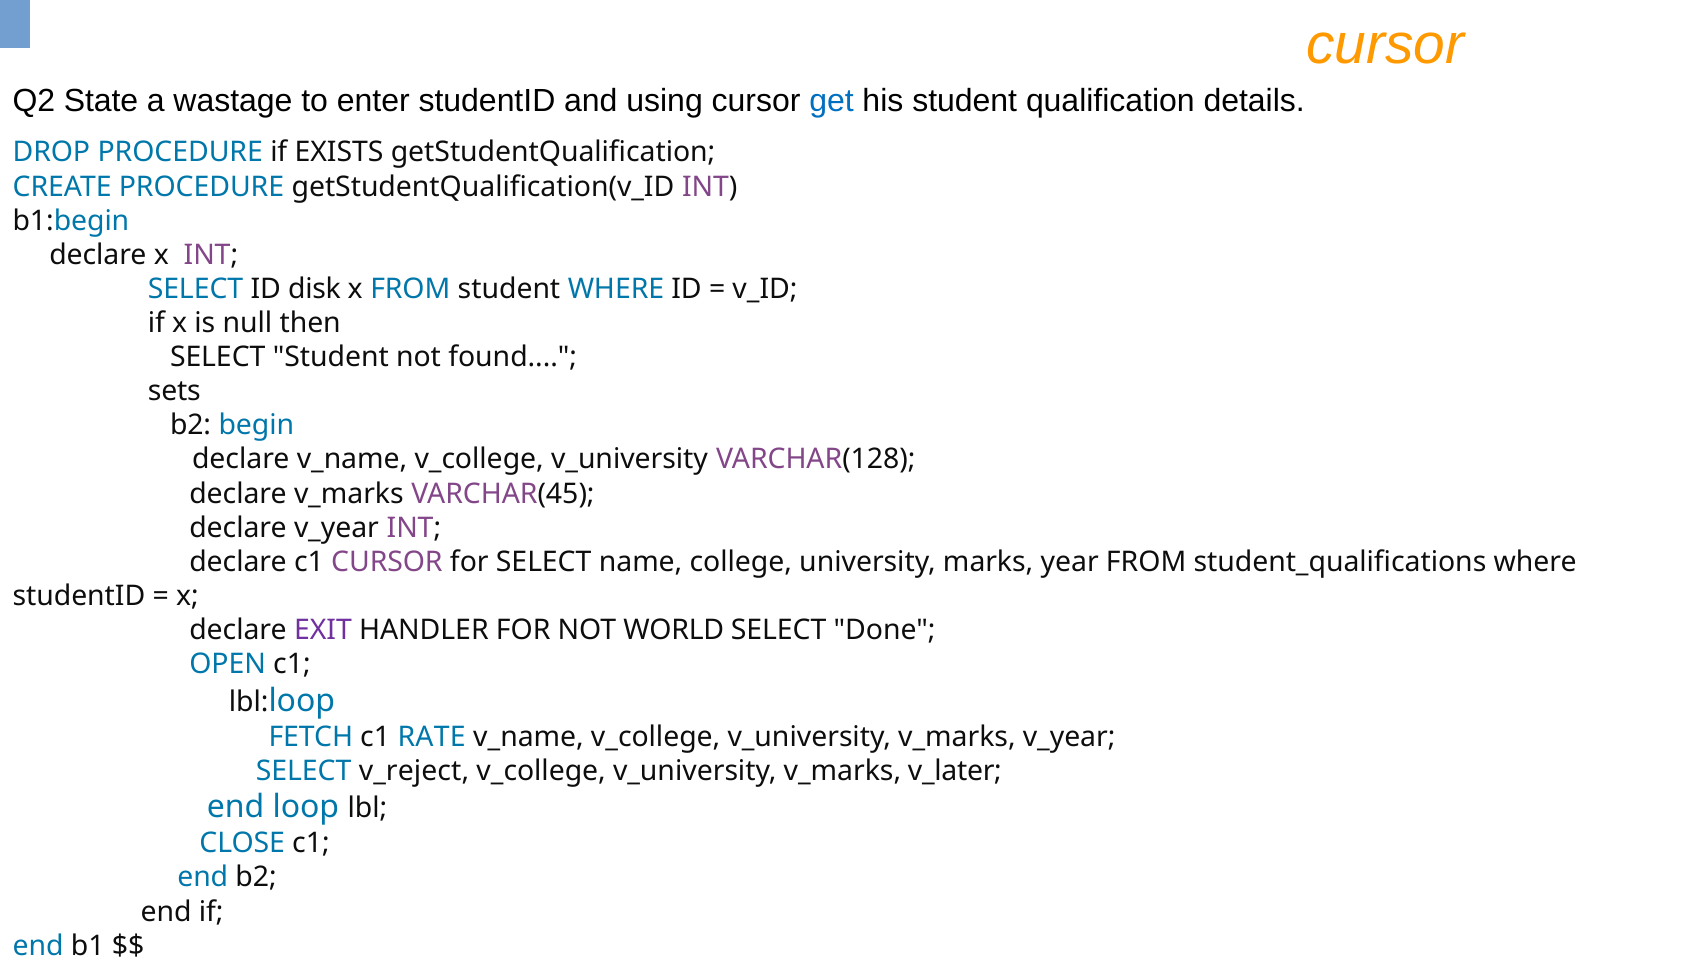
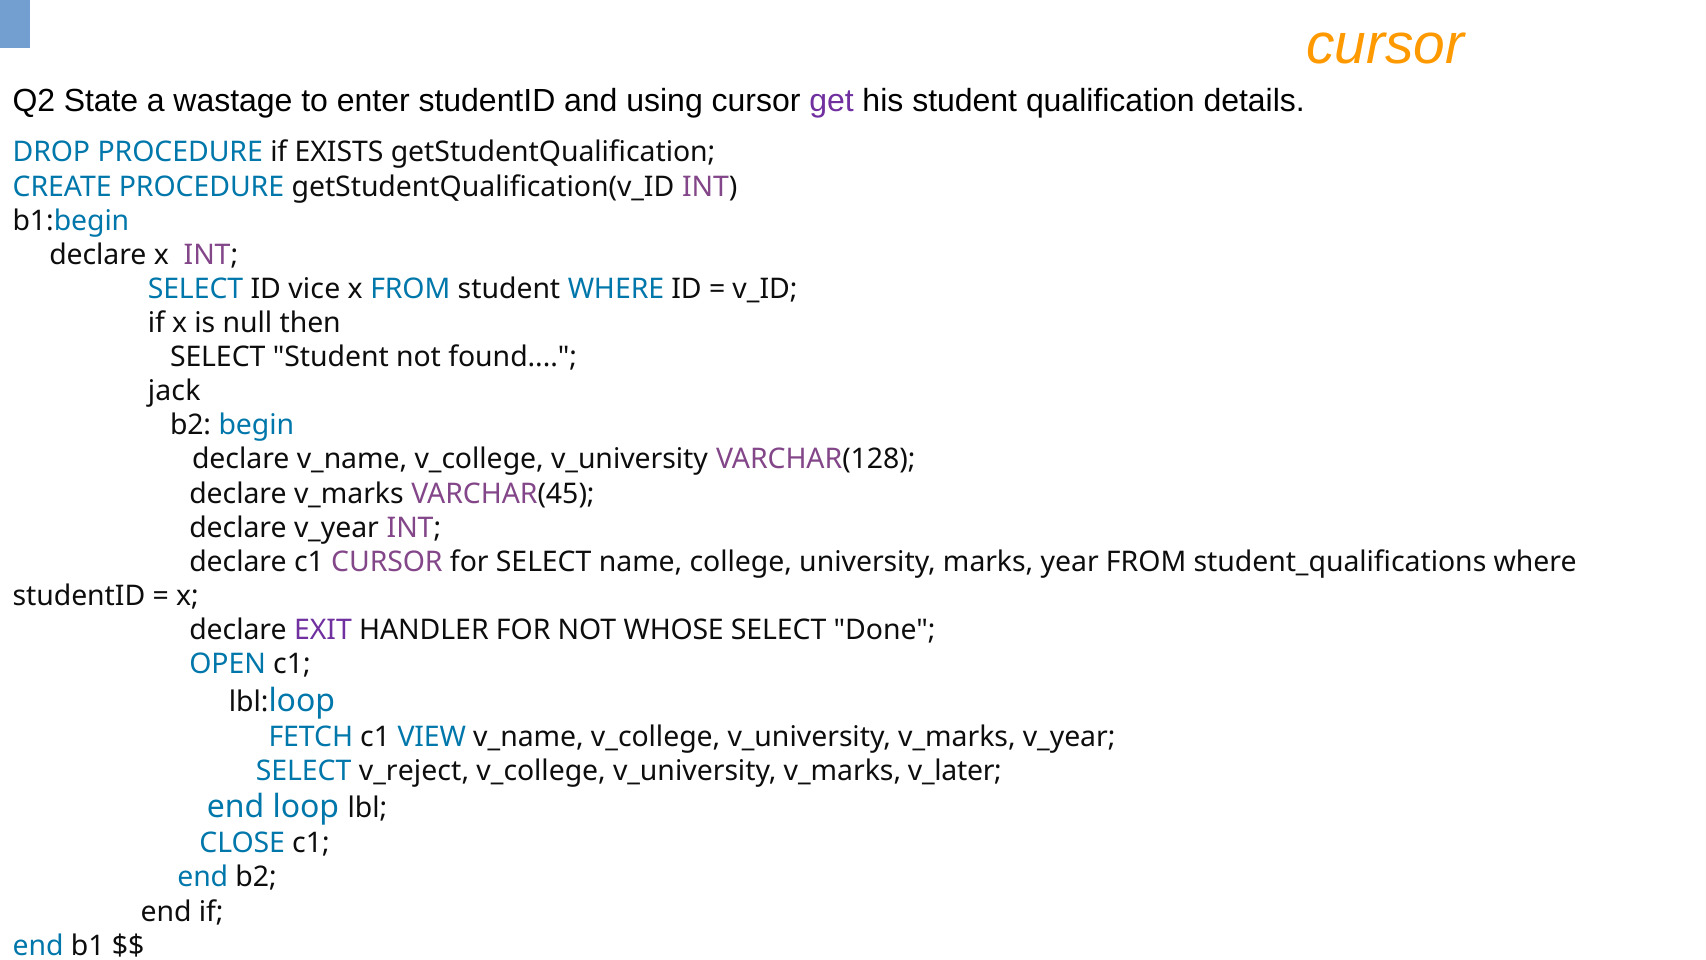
get colour: blue -> purple
disk: disk -> vice
sets: sets -> jack
WORLD: WORLD -> WHOSE
RATE: RATE -> VIEW
